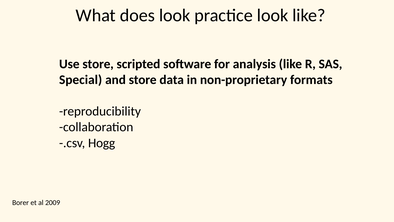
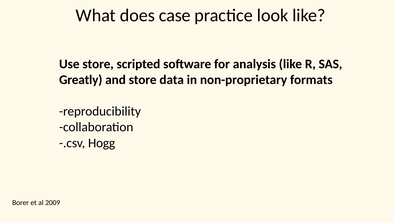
does look: look -> case
Special: Special -> Greatly
